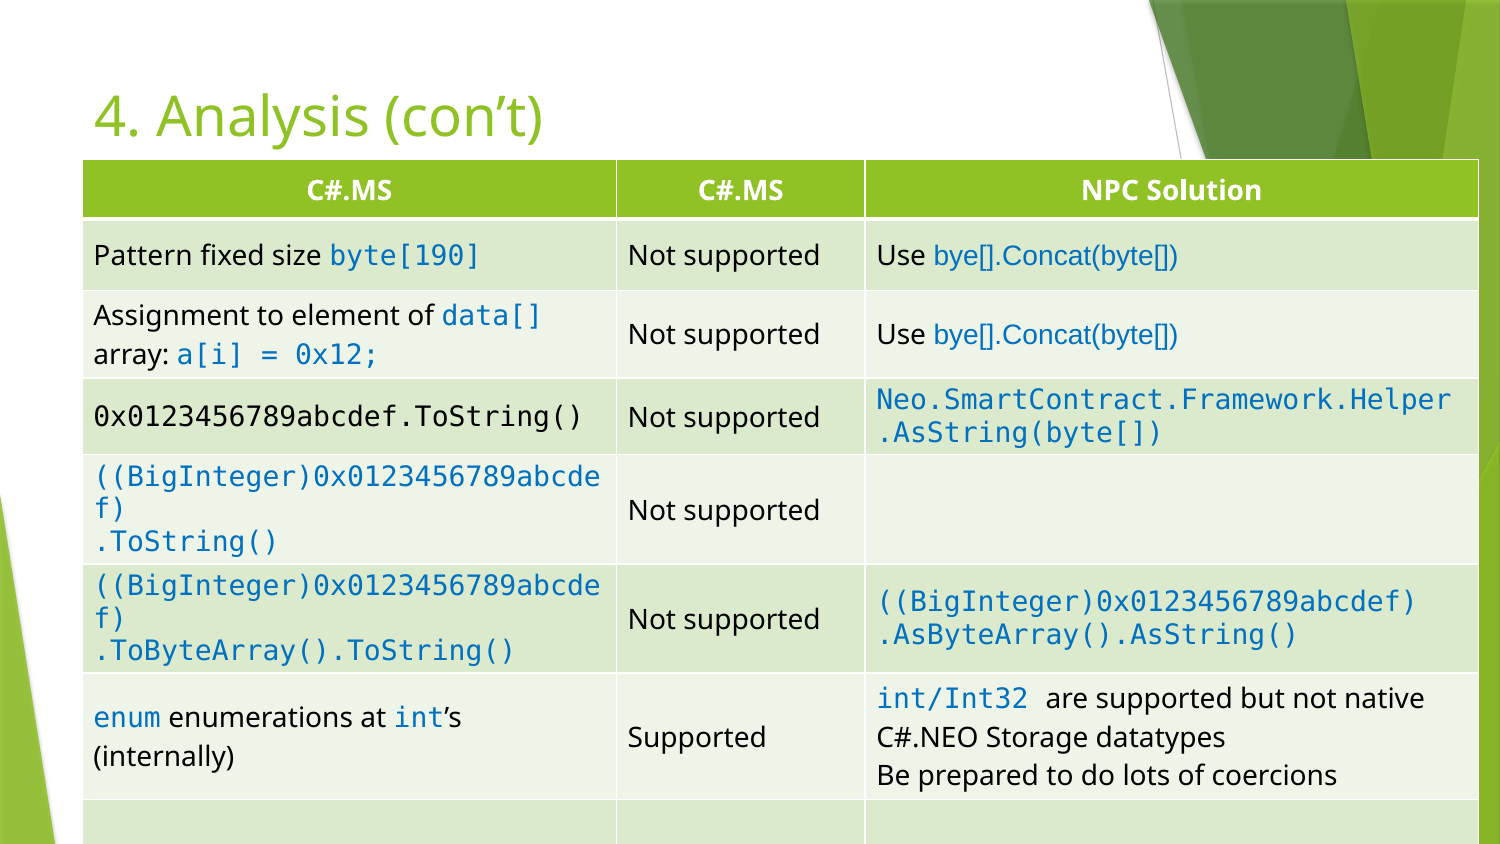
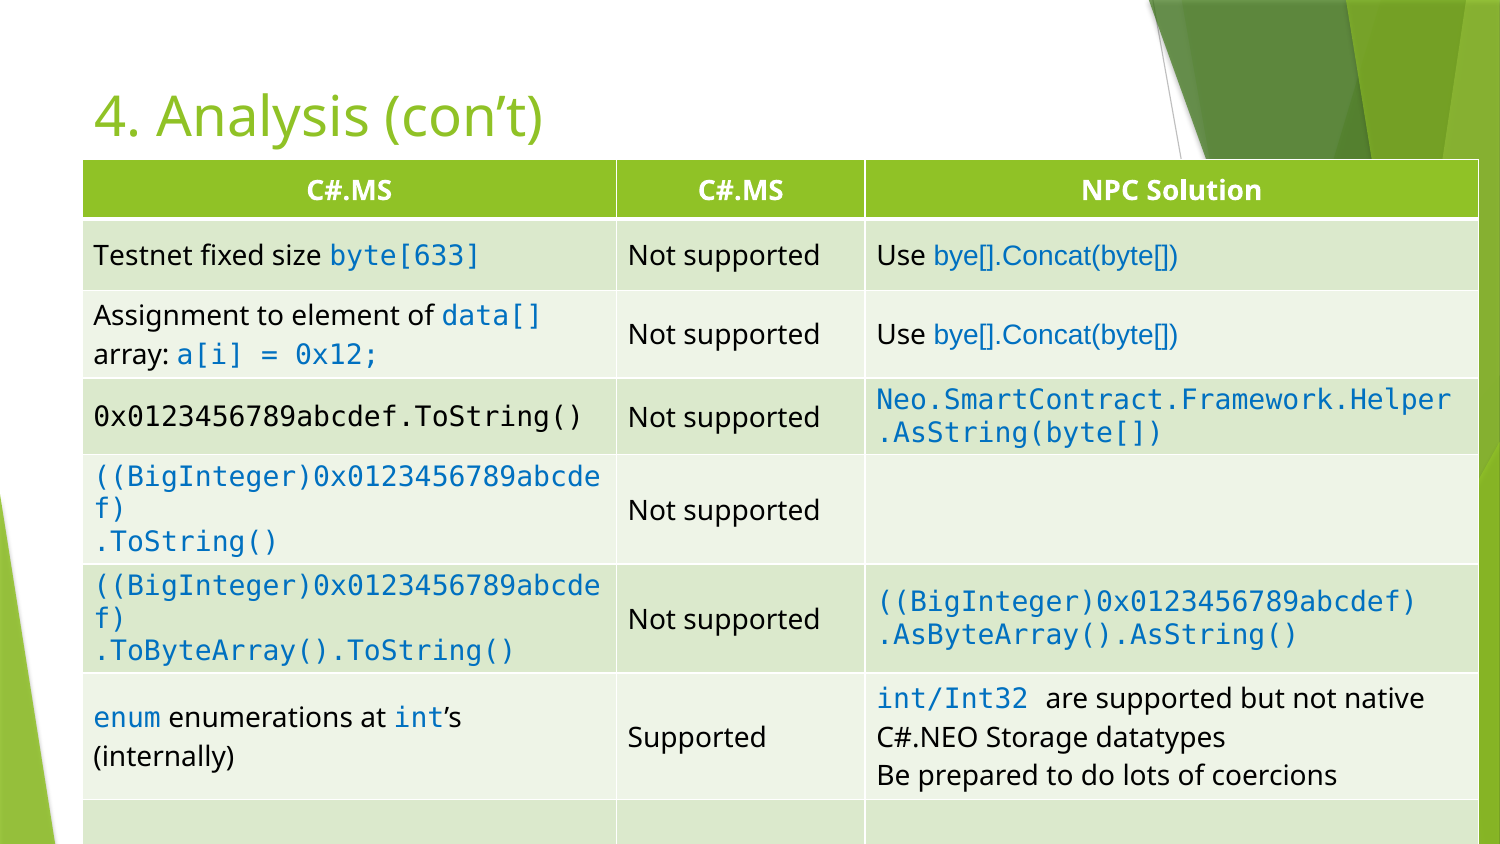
Pattern: Pattern -> Testnet
byte[190: byte[190 -> byte[633
